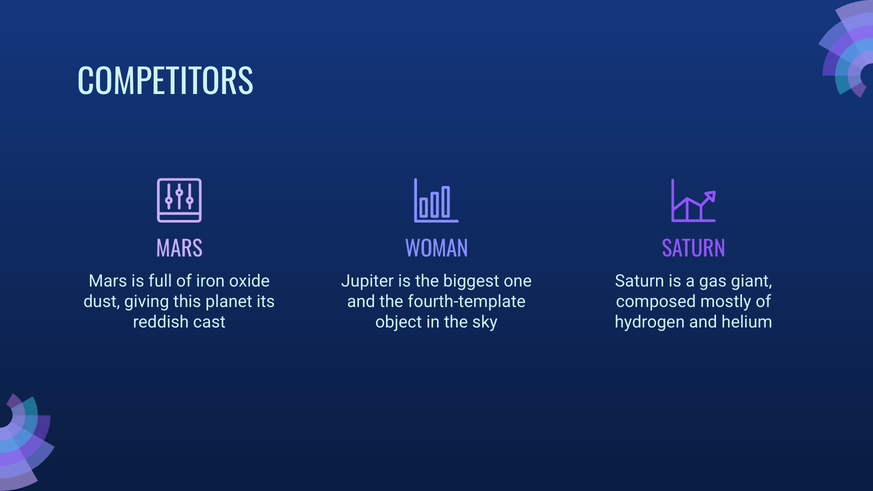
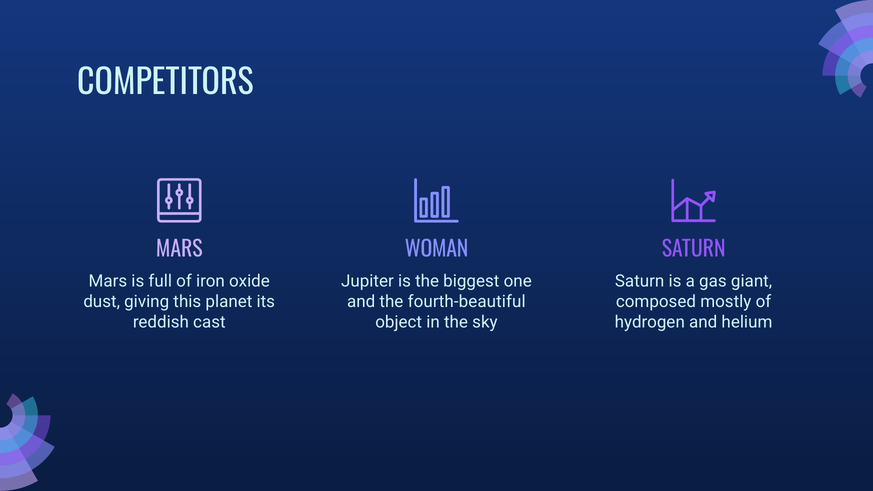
fourth-template: fourth-template -> fourth-beautiful
